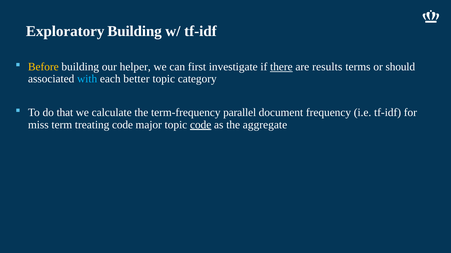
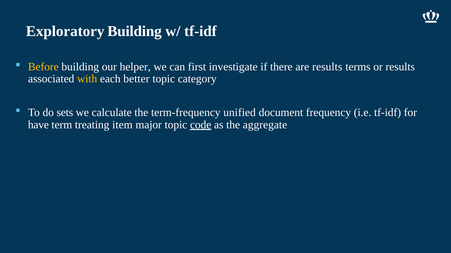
there underline: present -> none
or should: should -> results
with colour: light blue -> yellow
that: that -> sets
parallel: parallel -> unified
miss: miss -> have
treating code: code -> item
